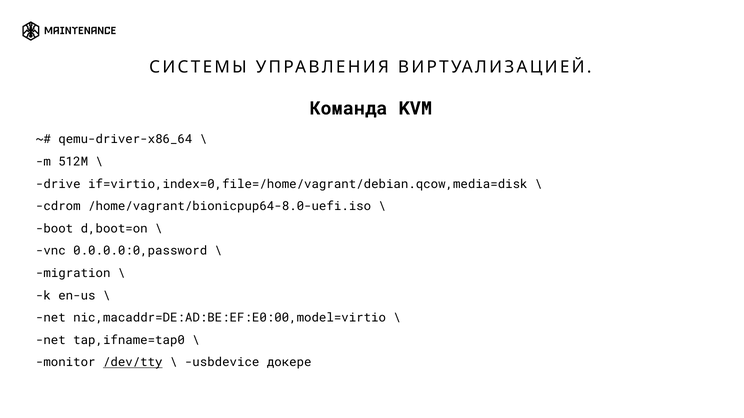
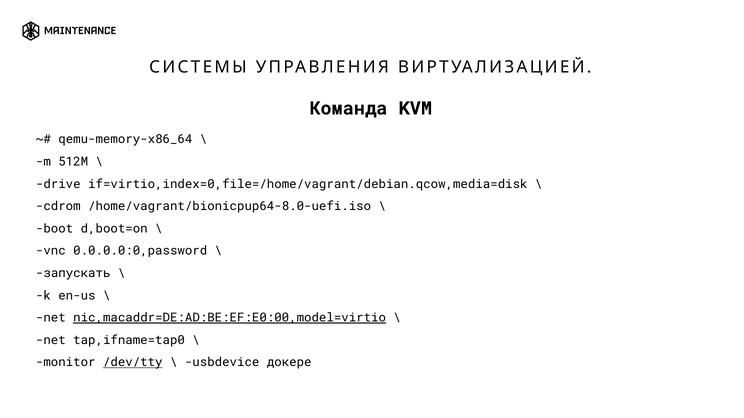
qemu-driver-x86_64: qemu-driver-x86_64 -> qemu-memory-x86_64
migration: migration -> запускать
nic,macaddr=DE:AD:BE:EF:E0:00,model=virtio underline: none -> present
